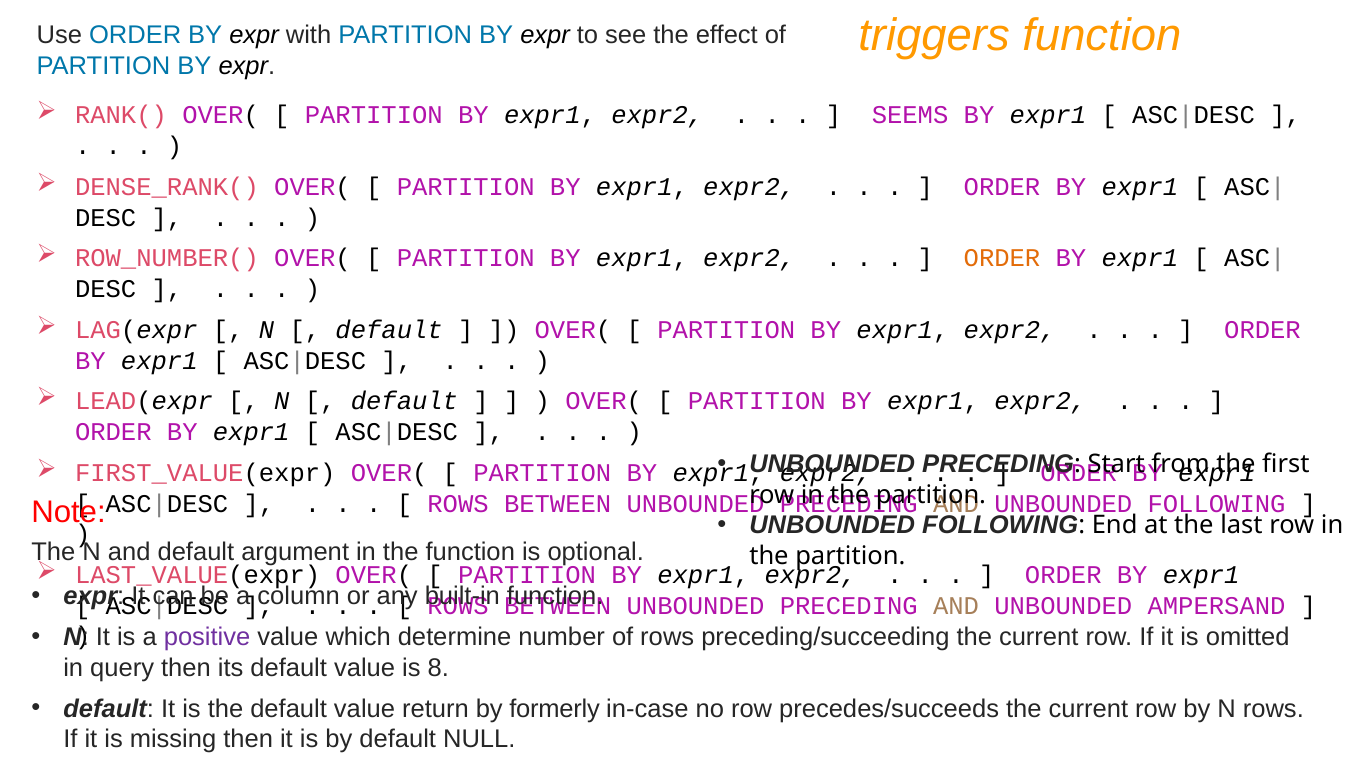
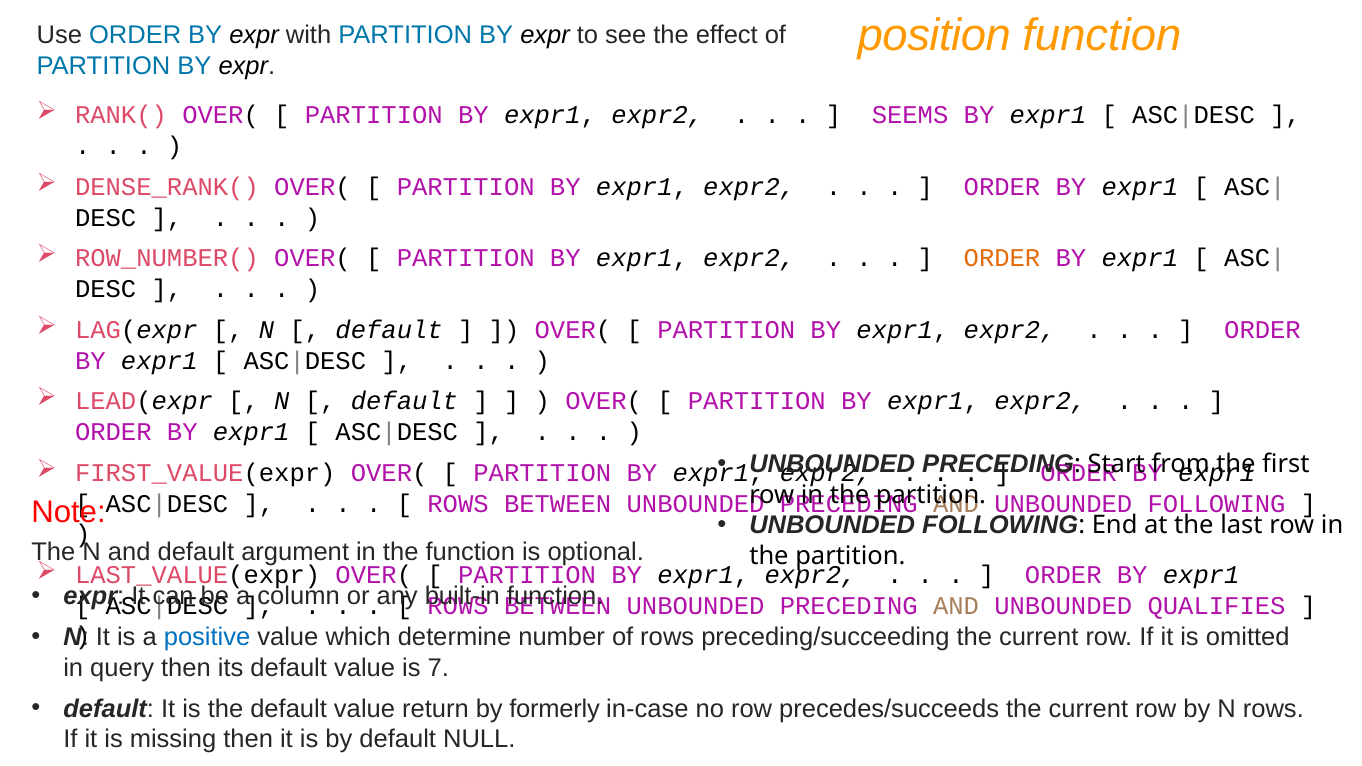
triggers: triggers -> position
AMPERSAND: AMPERSAND -> QUALIFIES
positive colour: purple -> blue
8: 8 -> 7
